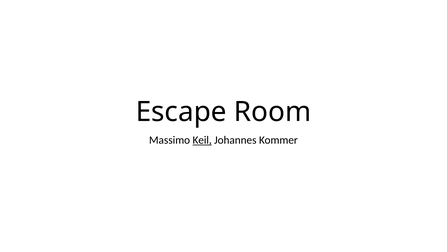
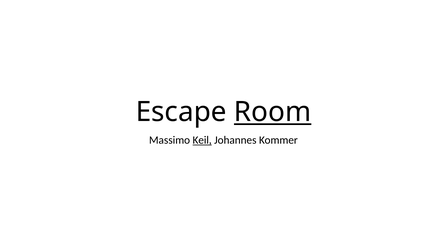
Room underline: none -> present
